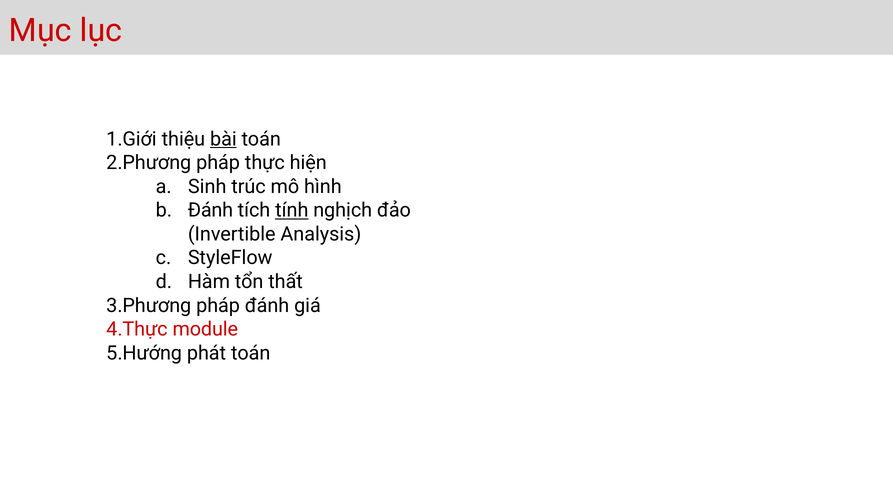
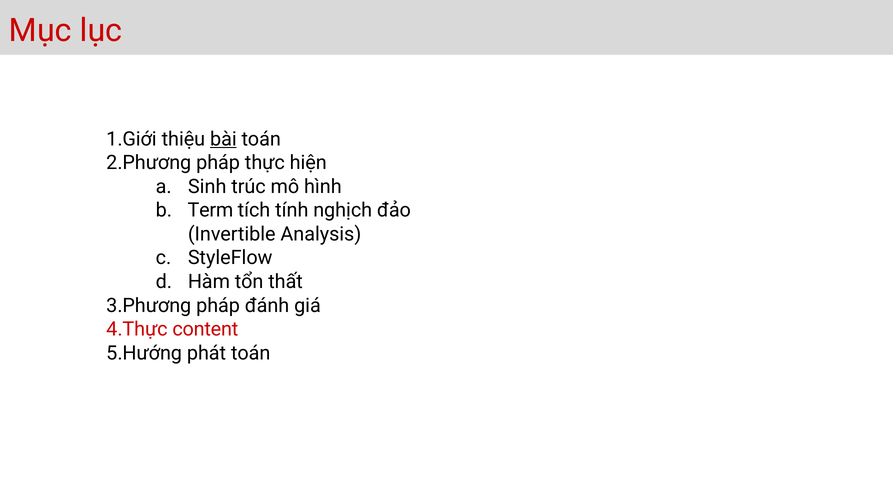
Đánh at (210, 211): Đánh -> Term
tính underline: present -> none
module: module -> content
